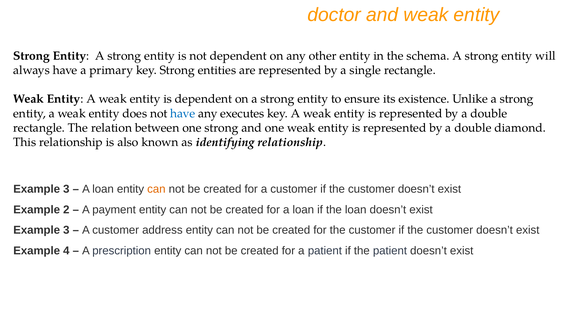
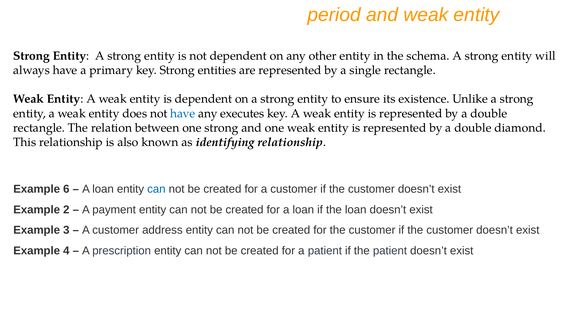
doctor: doctor -> period
3 at (66, 189): 3 -> 6
can at (156, 189) colour: orange -> blue
